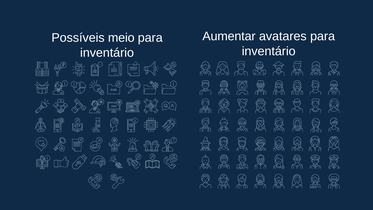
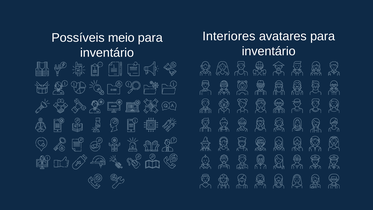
Aumentar: Aumentar -> Interiores
